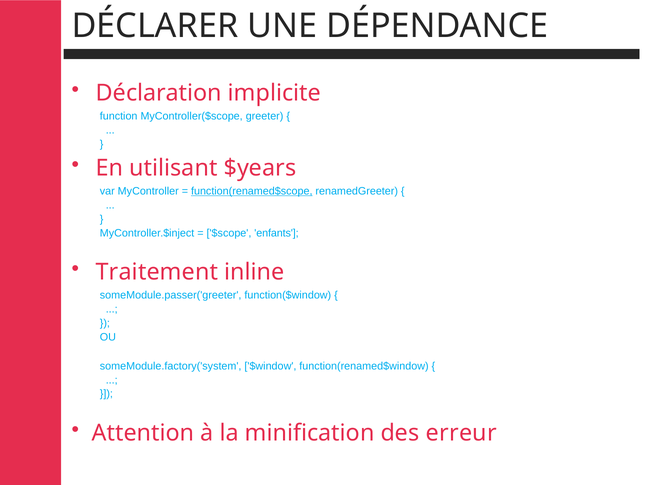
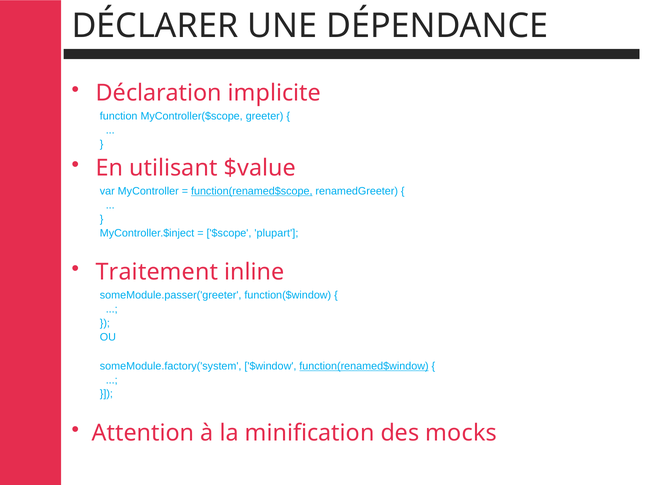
$years: $years -> $value
enfants: enfants -> plupart
function(renamed$window underline: none -> present
erreur: erreur -> mocks
